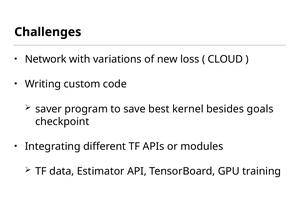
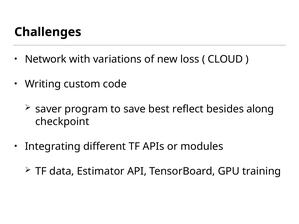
kernel: kernel -> reflect
goals: goals -> along
